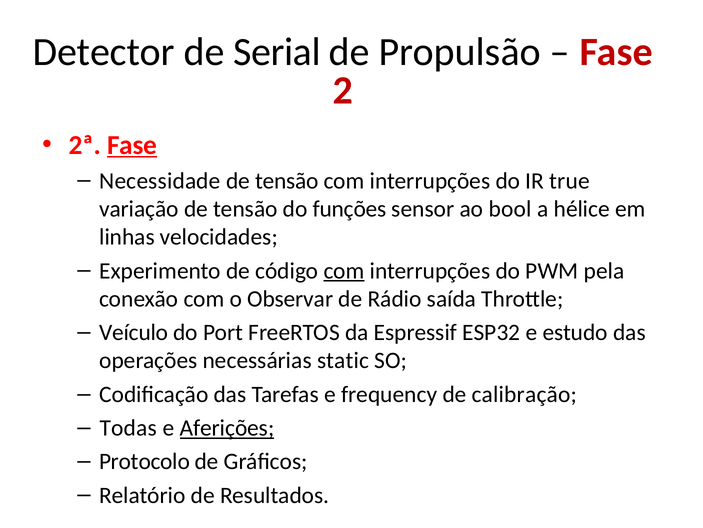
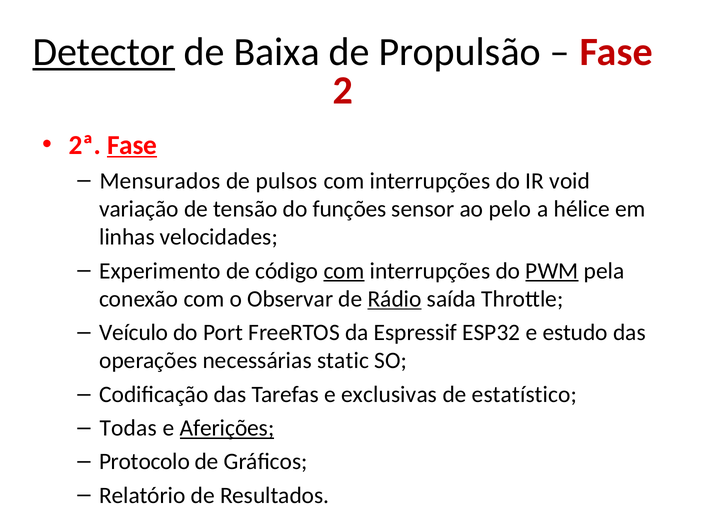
Detector underline: none -> present
Serial: Serial -> Baixa
Necessidade: Necessidade -> Mensurados
tensão at (287, 181): tensão -> pulsos
true: true -> void
bool: bool -> pelo
PWM underline: none -> present
Rádio underline: none -> present
frequency: frequency -> exclusivas
calibração: calibração -> estatístico
